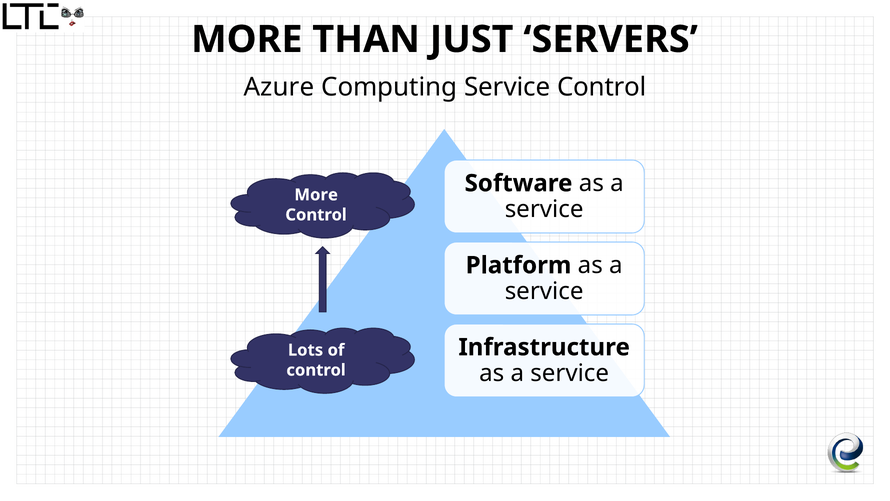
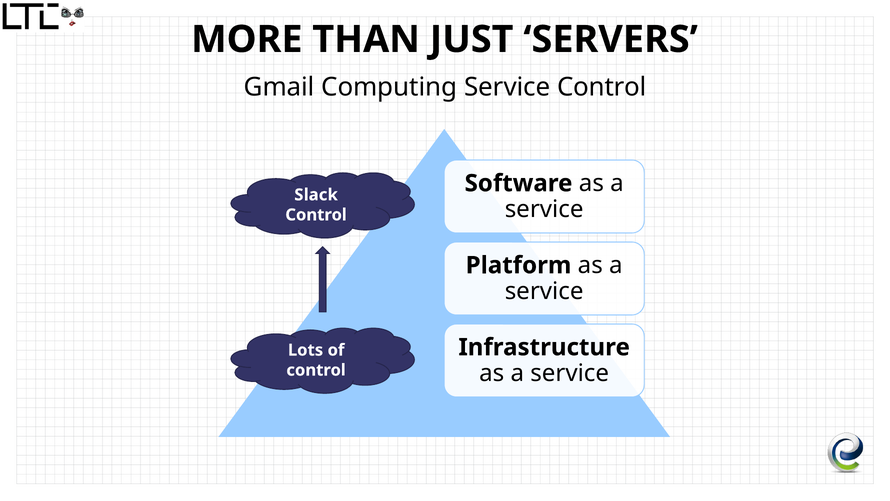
Azure: Azure -> Gmail
More at (316, 195): More -> Slack
